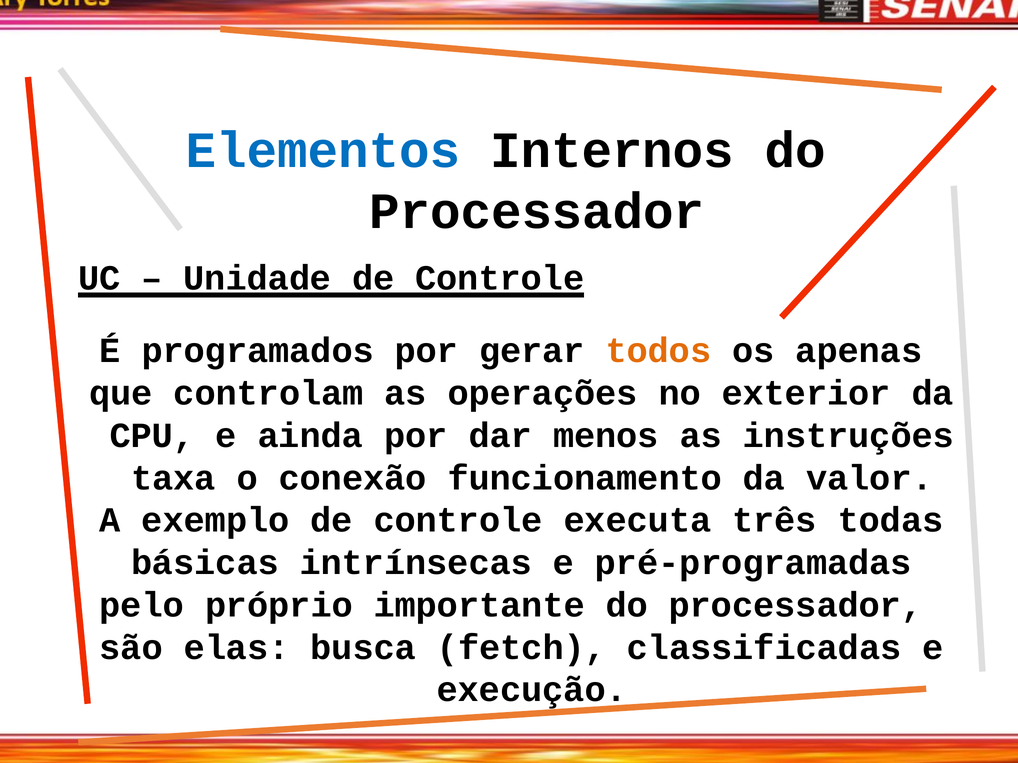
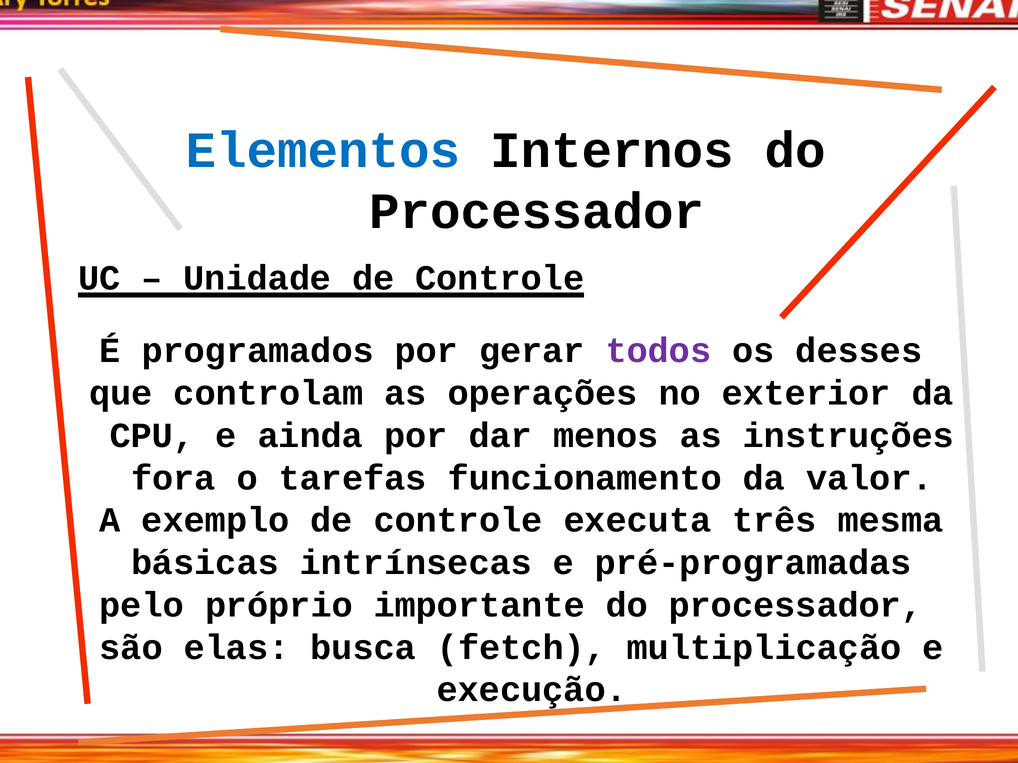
todos colour: orange -> purple
apenas: apenas -> desses
taxa: taxa -> fora
conexão: conexão -> tarefas
todas: todas -> mesma
classificadas: classificadas -> multiplicação
